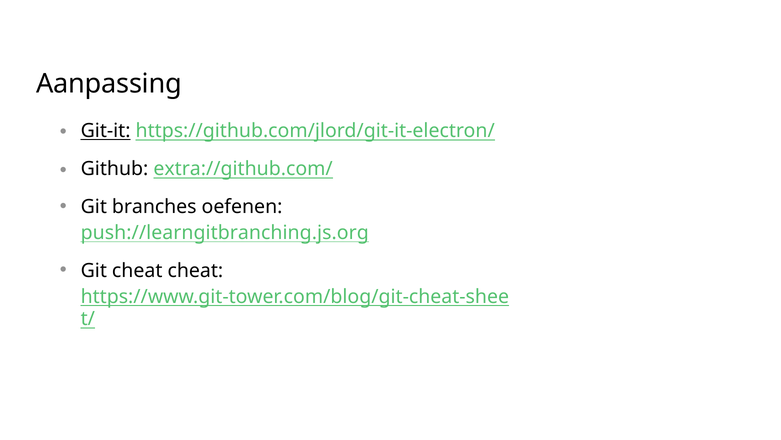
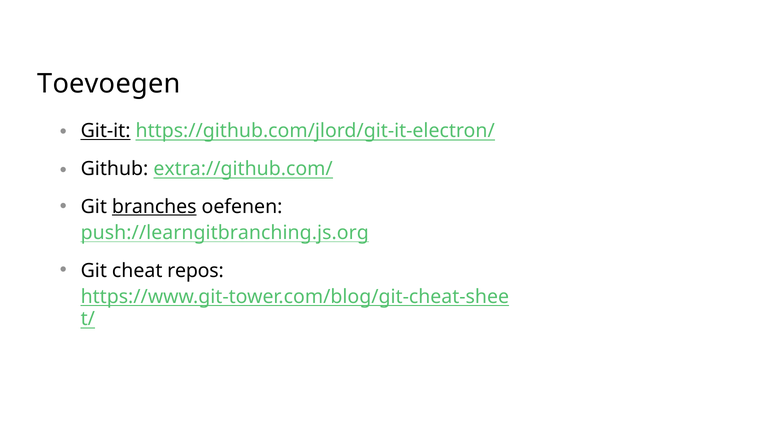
Aanpassing: Aanpassing -> Toevoegen
branches underline: none -> present
cheat cheat: cheat -> repos
